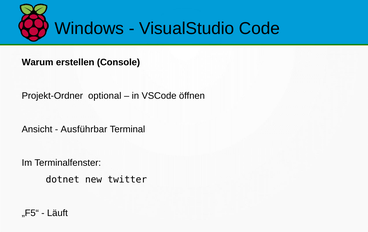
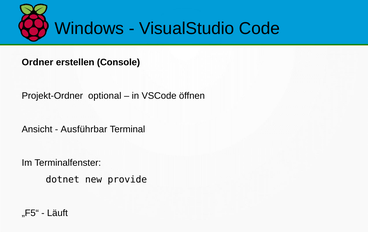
Warum: Warum -> Ordner
twitter: twitter -> provide
